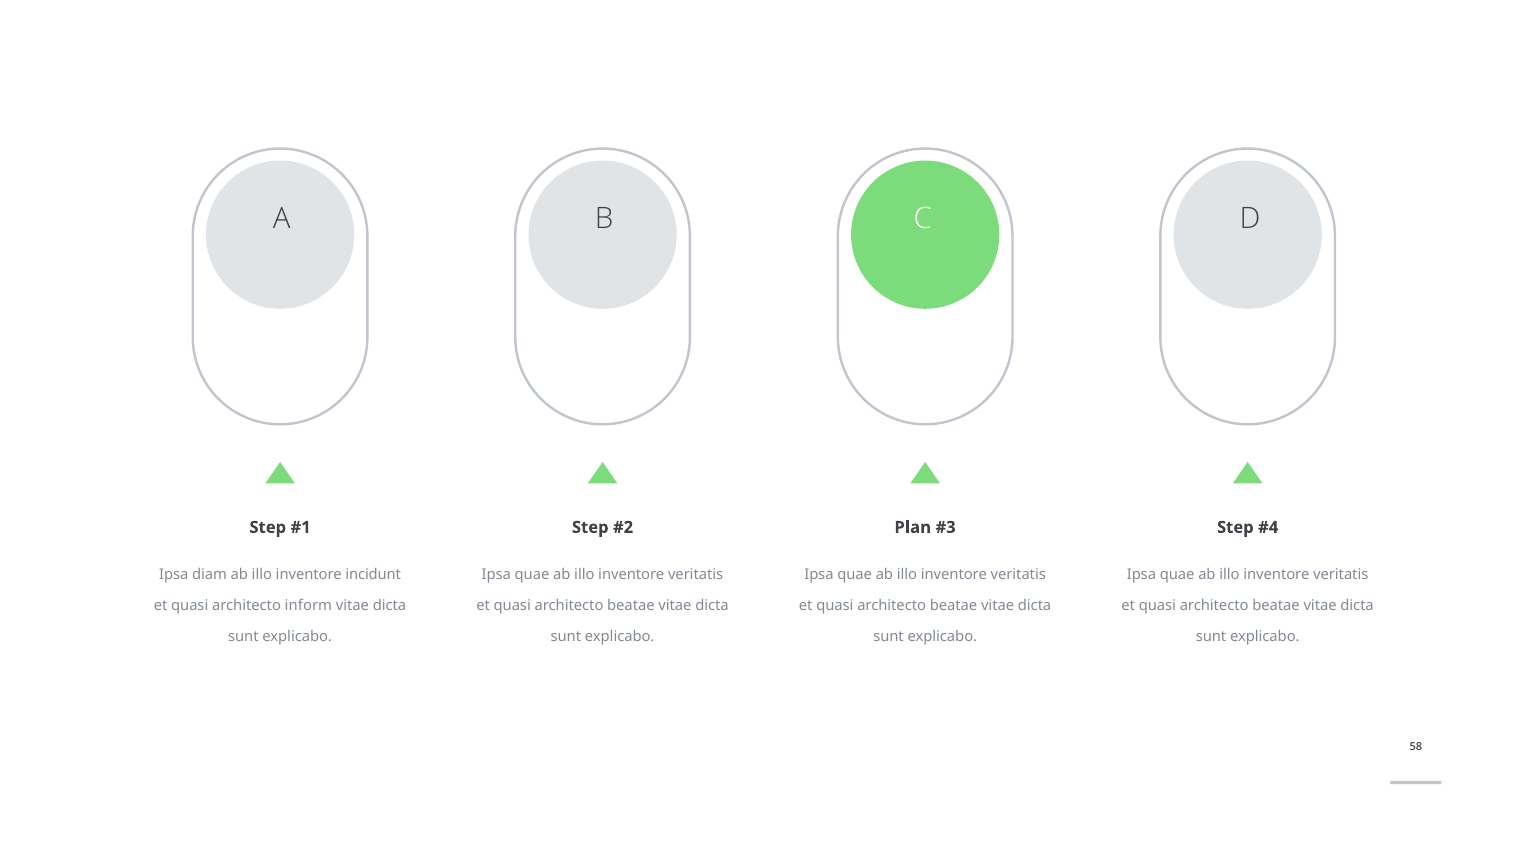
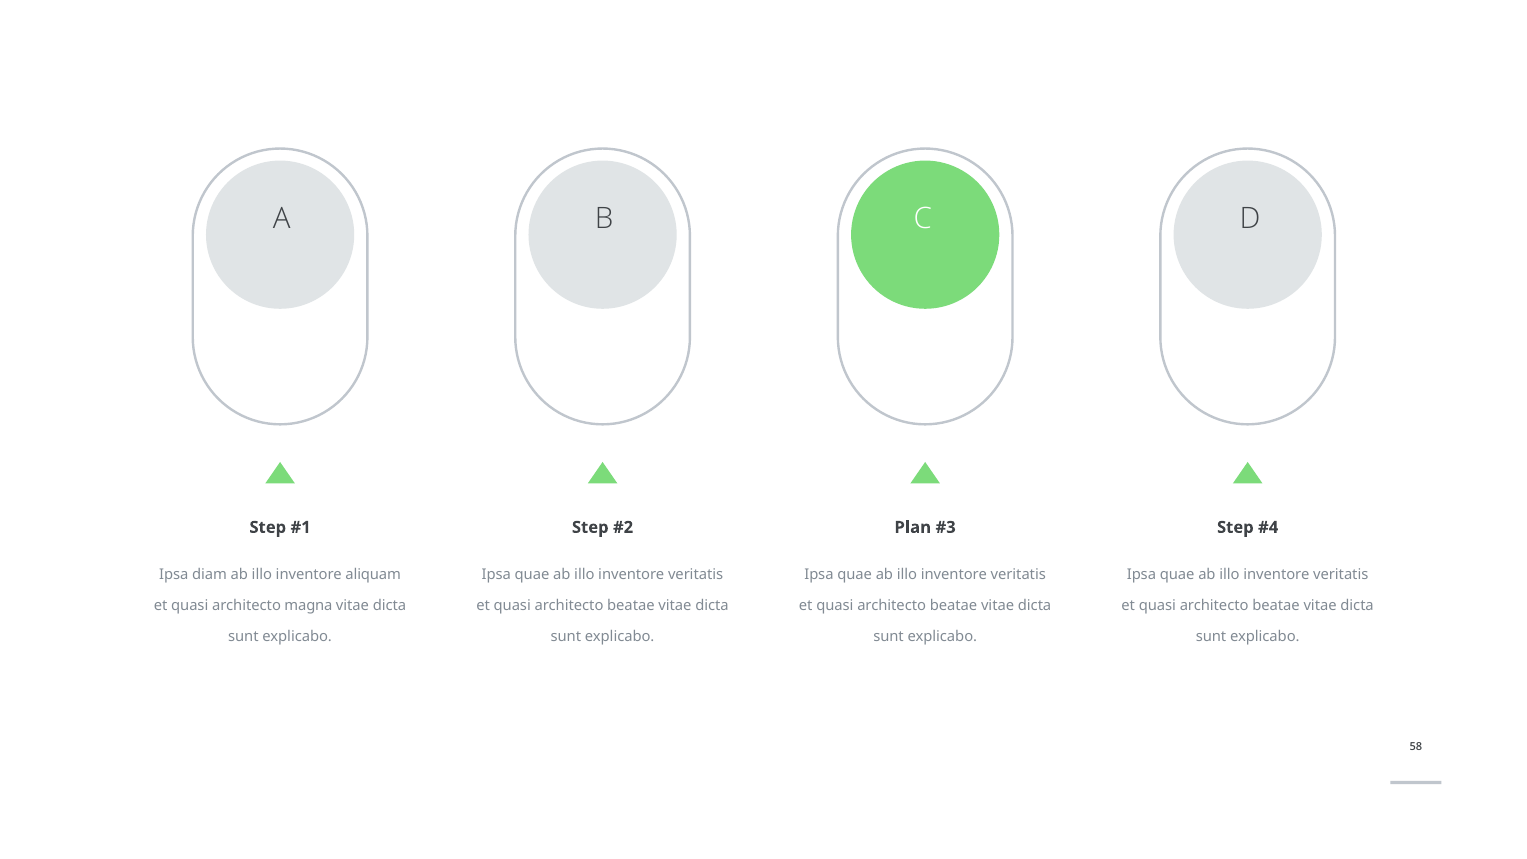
incidunt: incidunt -> aliquam
inform: inform -> magna
